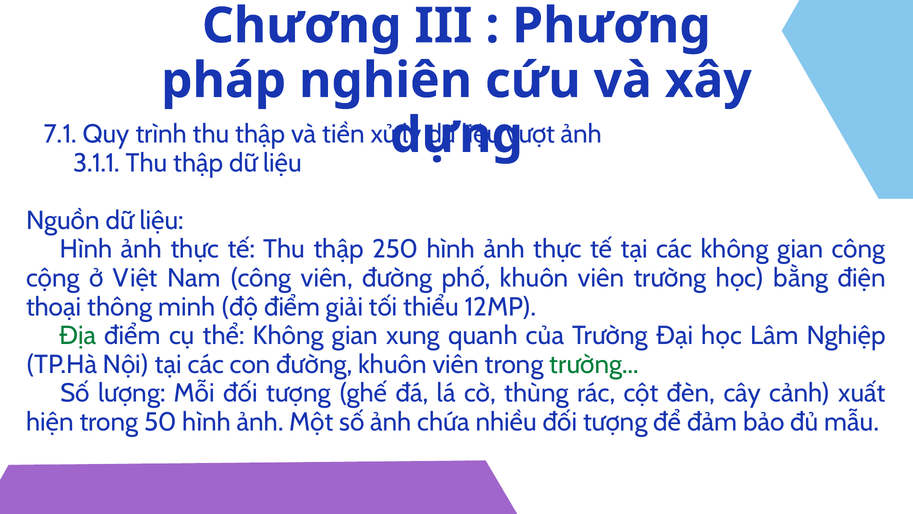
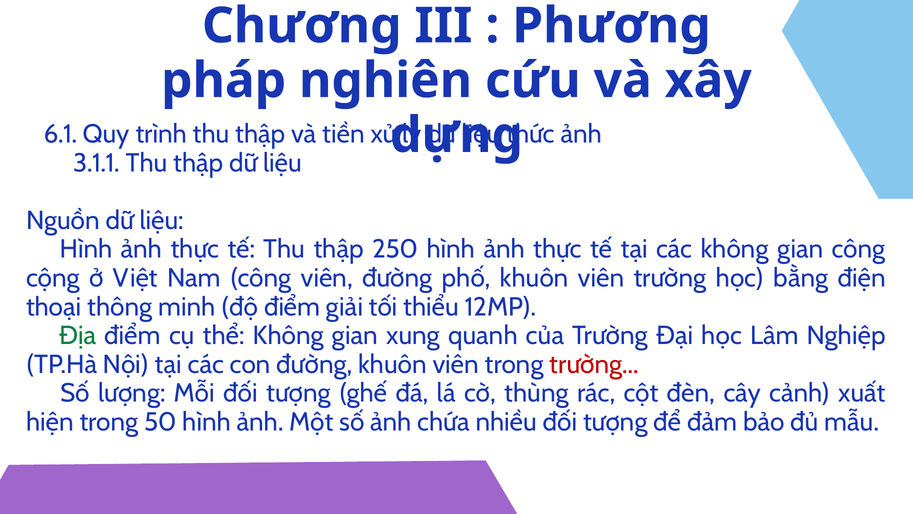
7.1: 7.1 -> 6.1
vượt: vượt -> thức
trường at (594, 364) colour: green -> red
